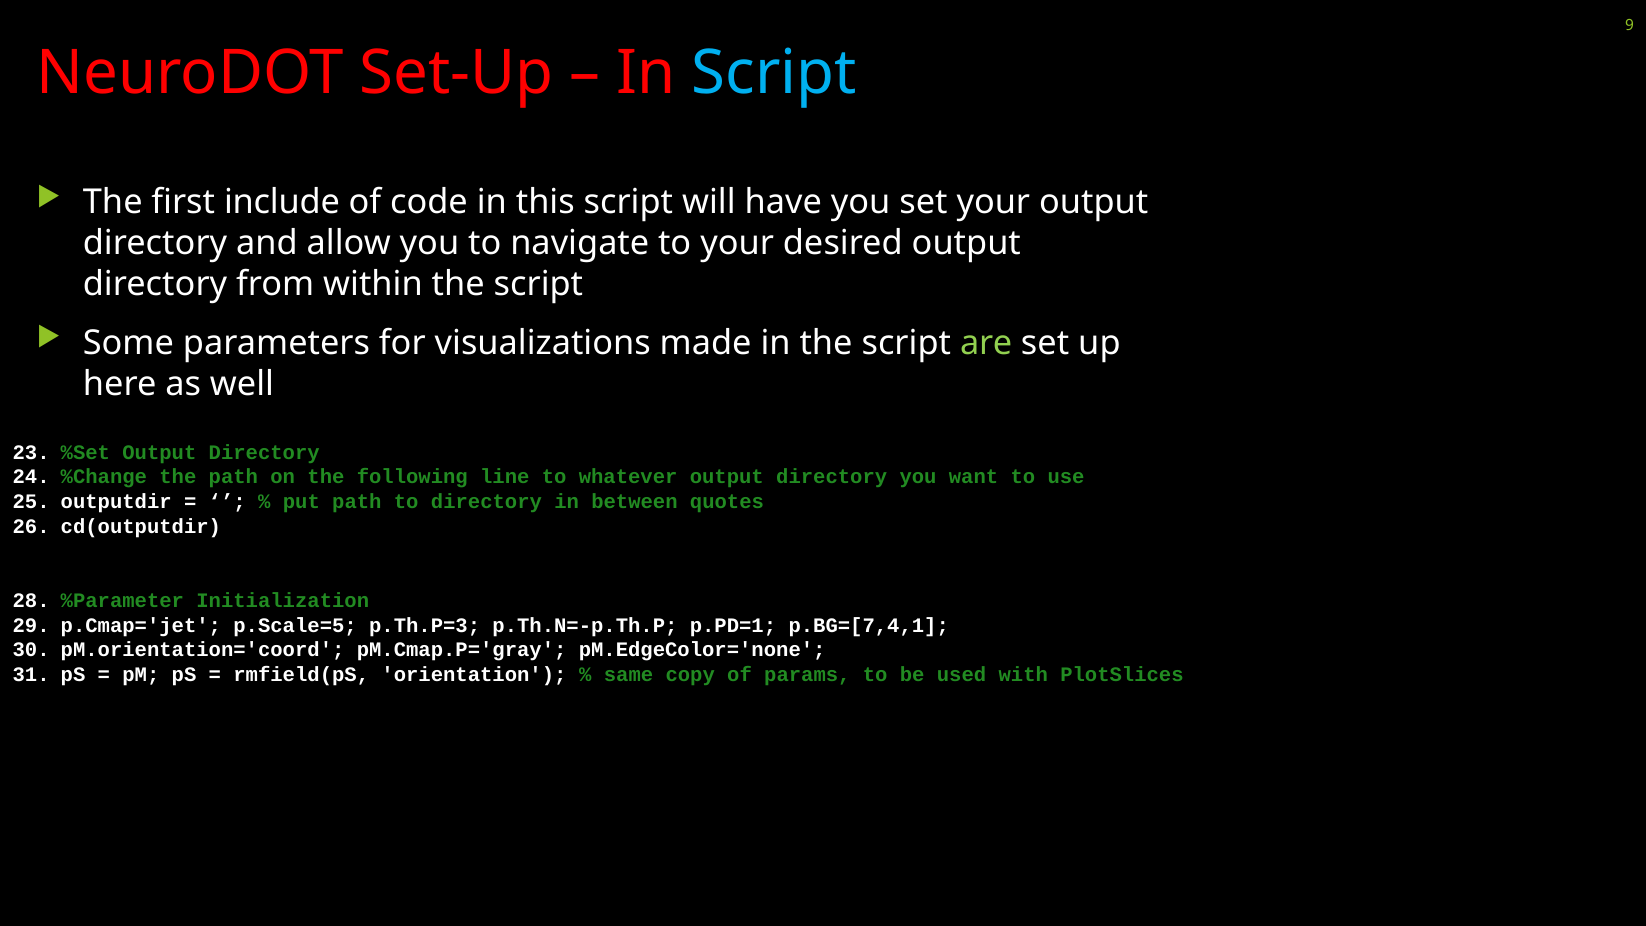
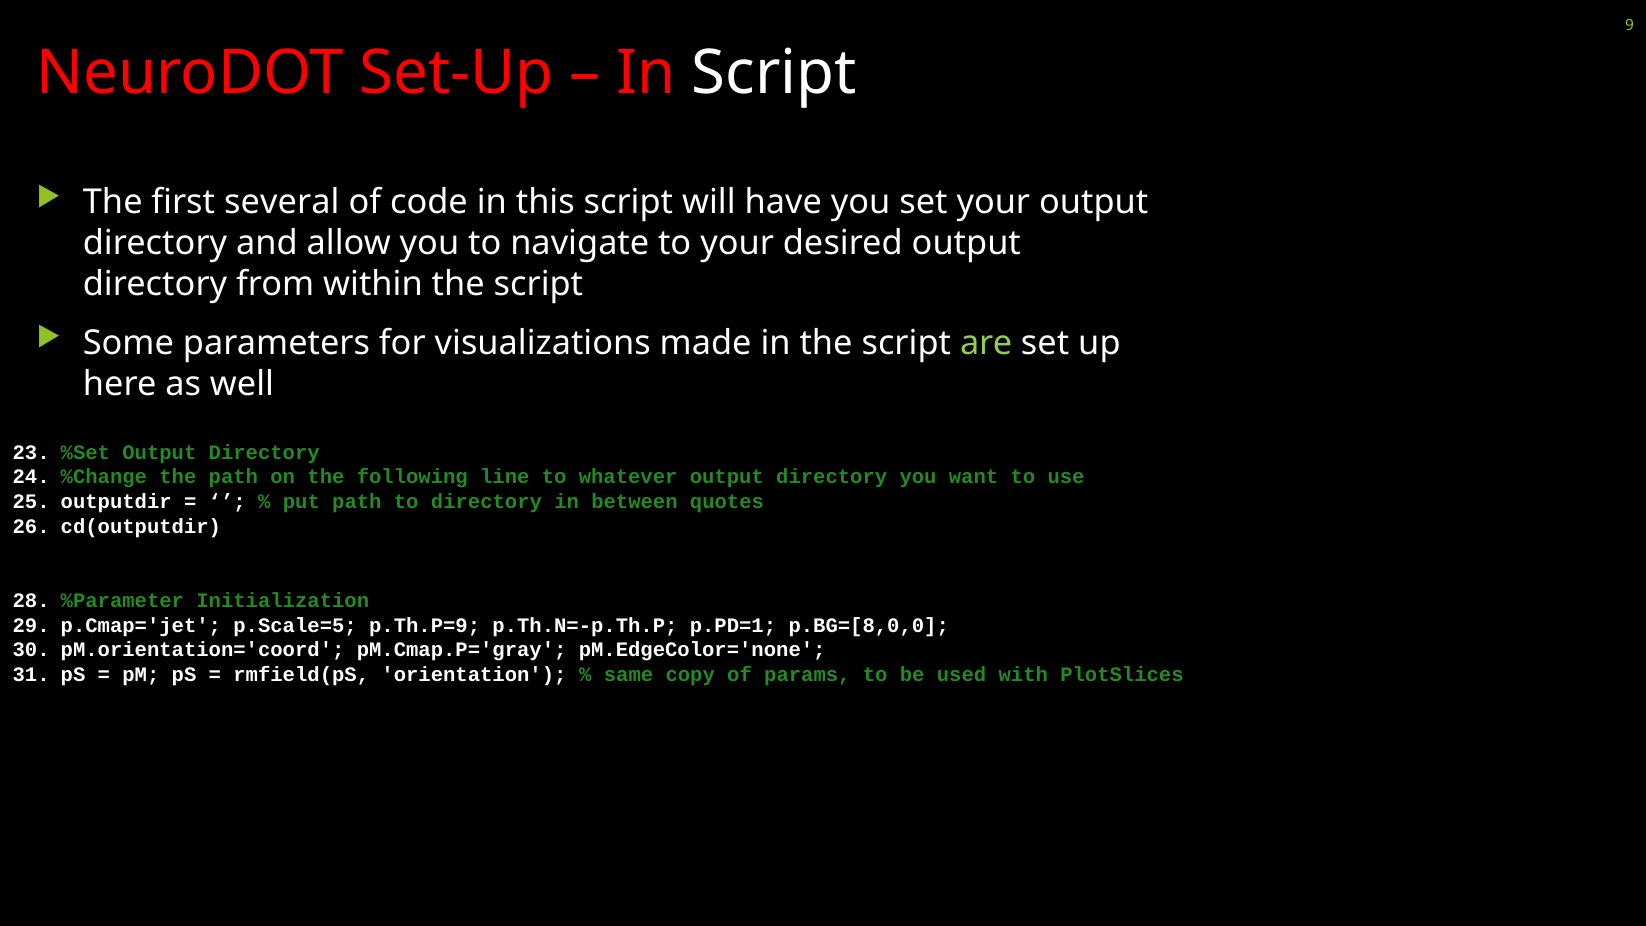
Script at (774, 73) colour: light blue -> white
include: include -> several
p.Th.P=3: p.Th.P=3 -> p.Th.P=9
p.BG=[7,4,1: p.BG=[7,4,1 -> p.BG=[8,0,0
